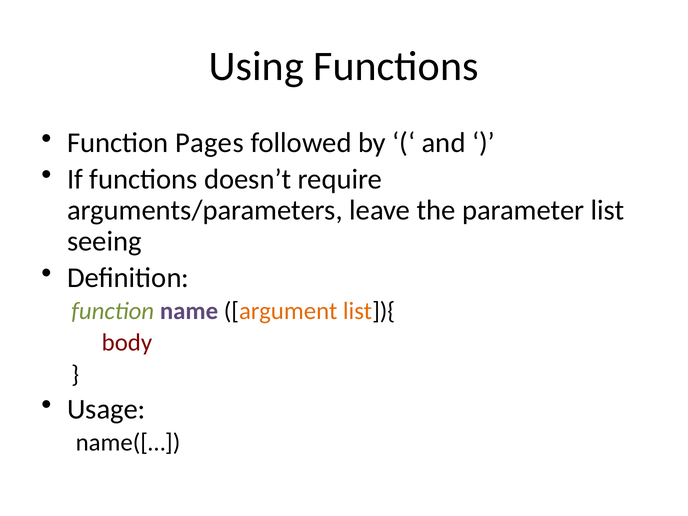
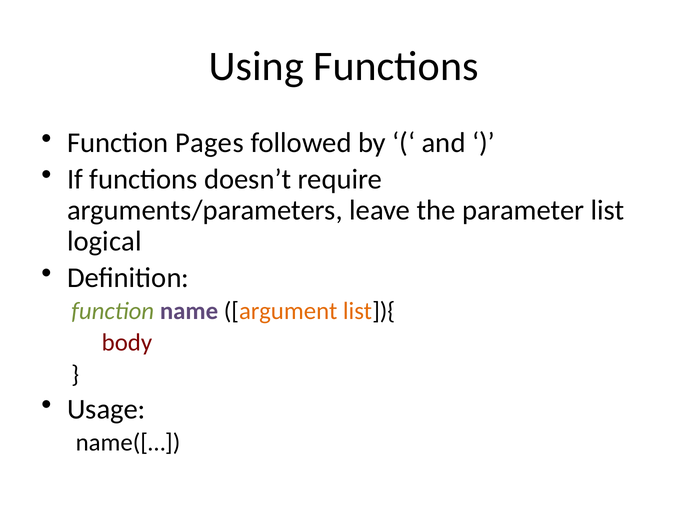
seeing: seeing -> logical
